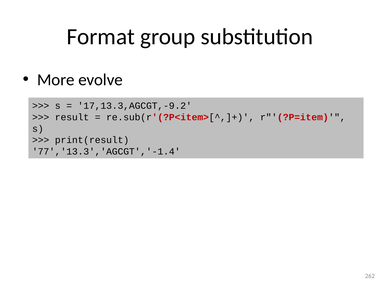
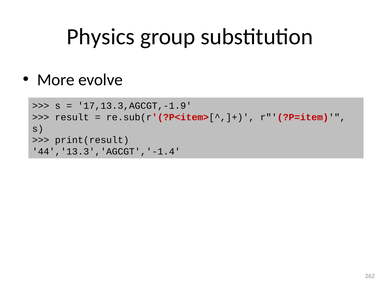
Format: Format -> Physics
17,13.3,AGCGT,-9.2: 17,13.3,AGCGT,-9.2 -> 17,13.3,AGCGT,-1.9
77','13.3','AGCGT','-1.4: 77','13.3','AGCGT','-1.4 -> 44','13.3','AGCGT','-1.4
